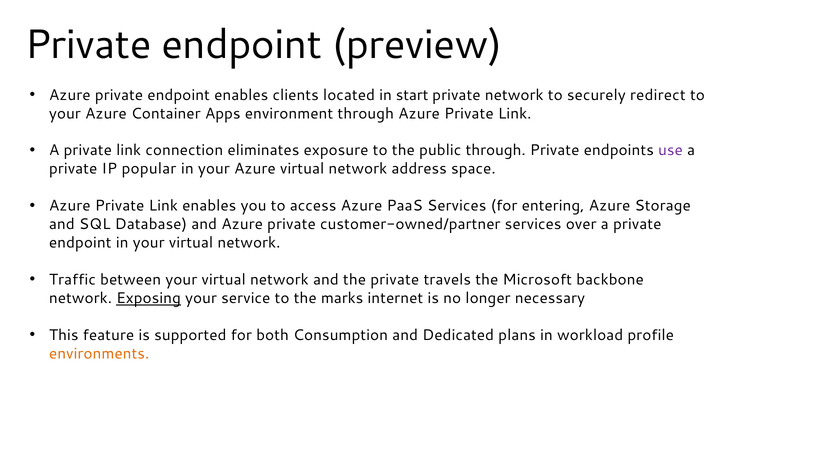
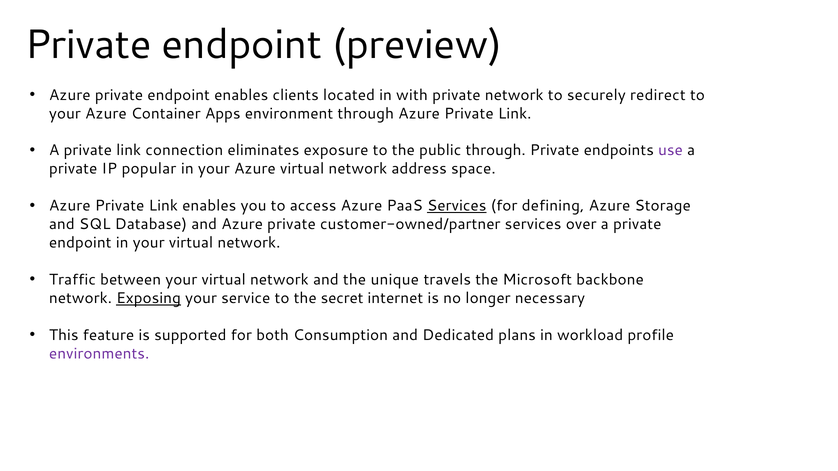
start: start -> with
Services at (457, 206) underline: none -> present
entering: entering -> defining
the private: private -> unique
marks: marks -> secret
environments colour: orange -> purple
